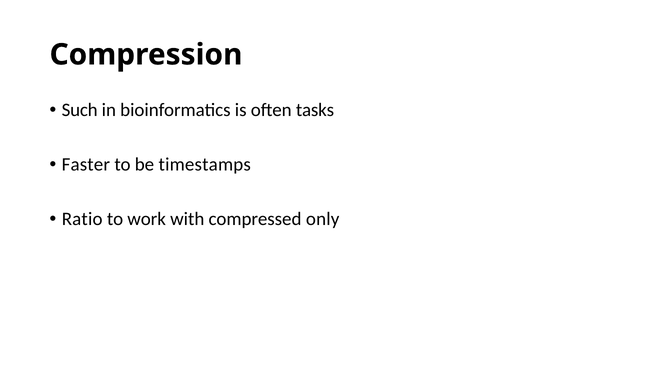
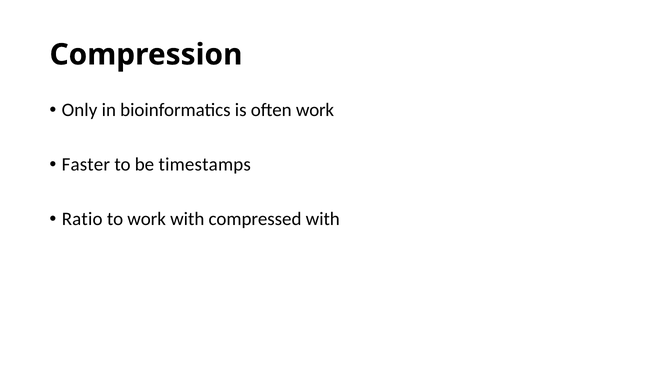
Such: Such -> Only
often tasks: tasks -> work
compressed only: only -> with
